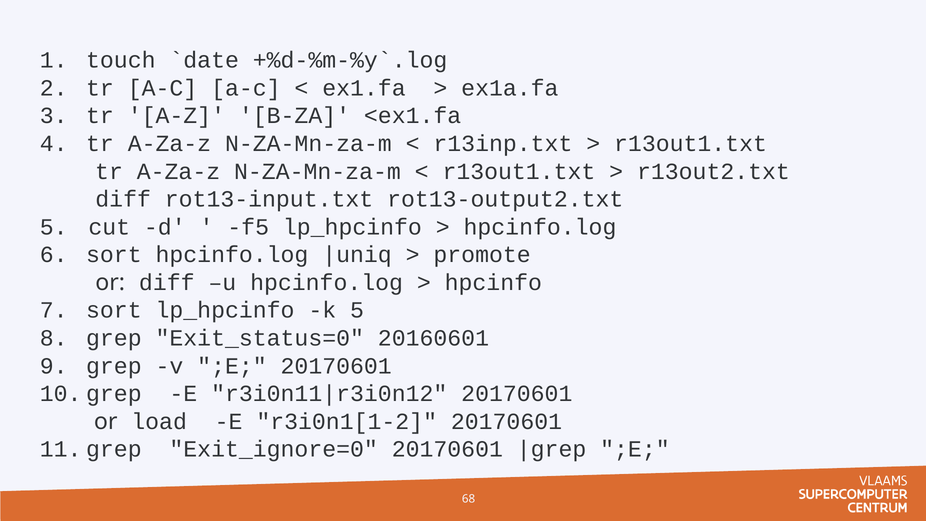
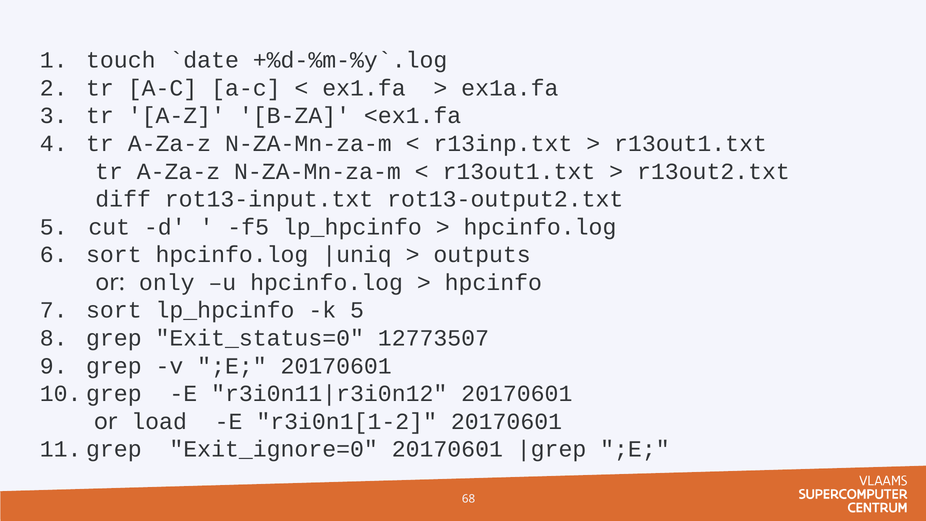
promote: promote -> outputs
or diff: diff -> only
20160601: 20160601 -> 12773507
